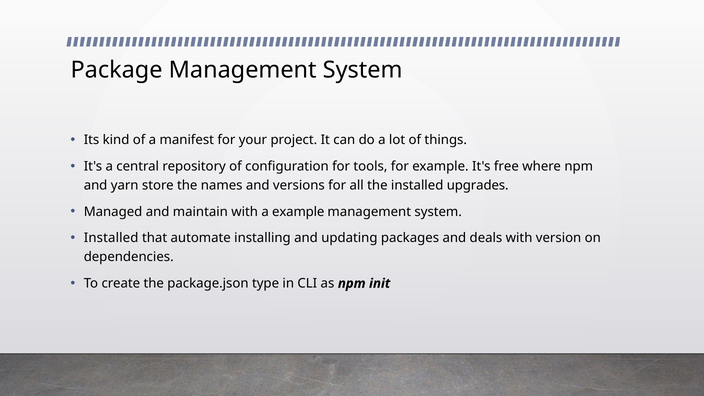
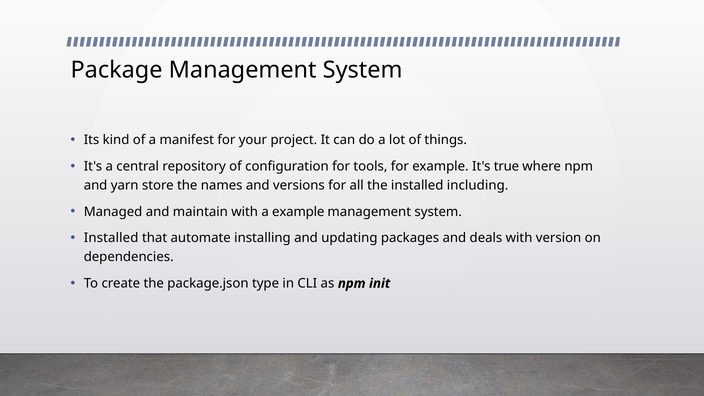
free: free -> true
upgrades: upgrades -> including
